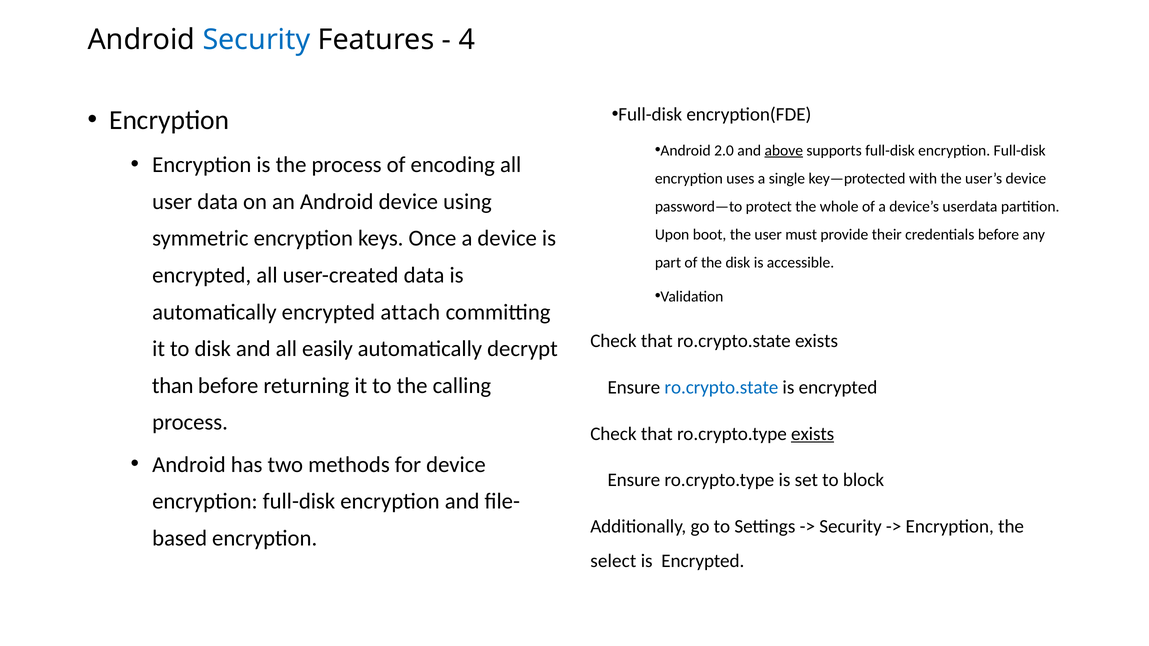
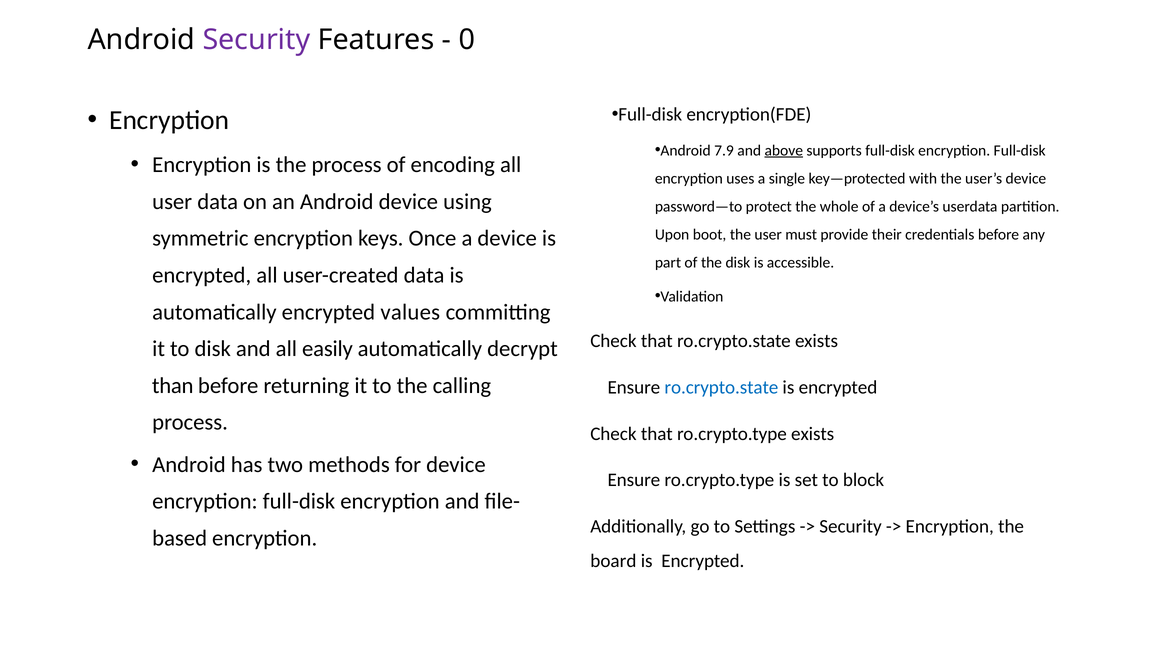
Security at (256, 40) colour: blue -> purple
4: 4 -> 0
2.0: 2.0 -> 7.9
attach: attach -> values
exists at (813, 434) underline: present -> none
select: select -> board
